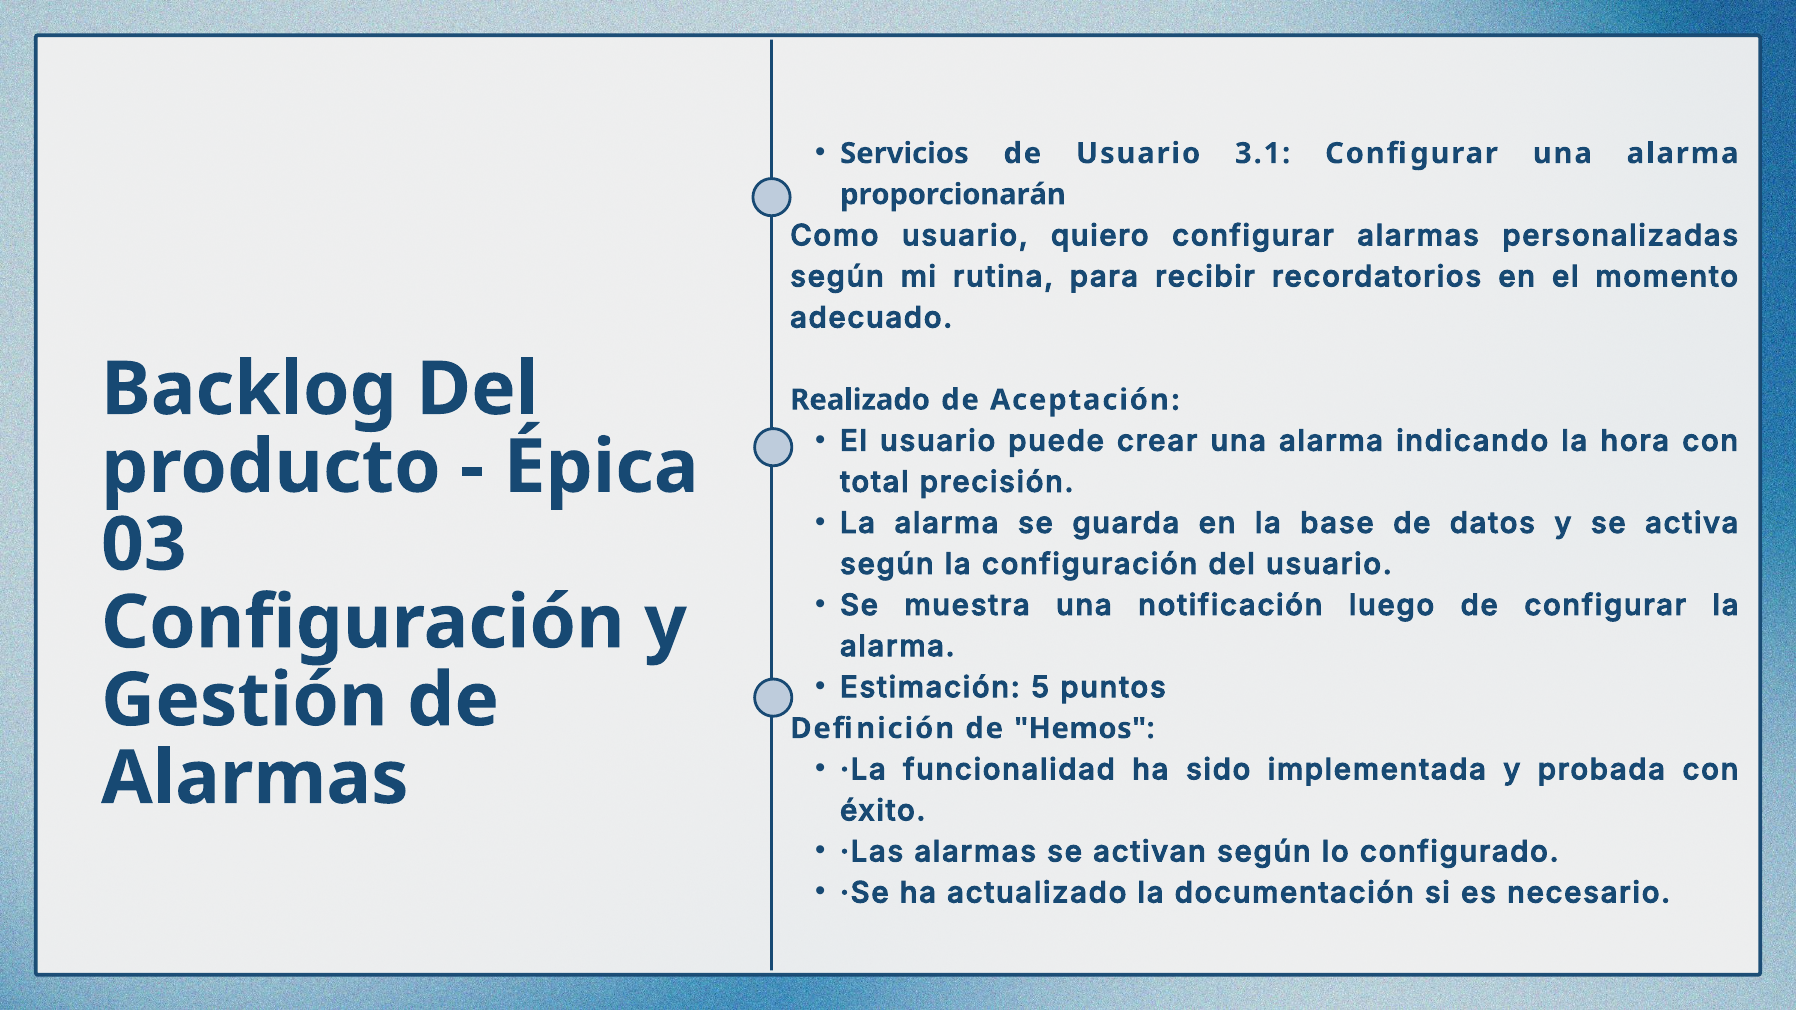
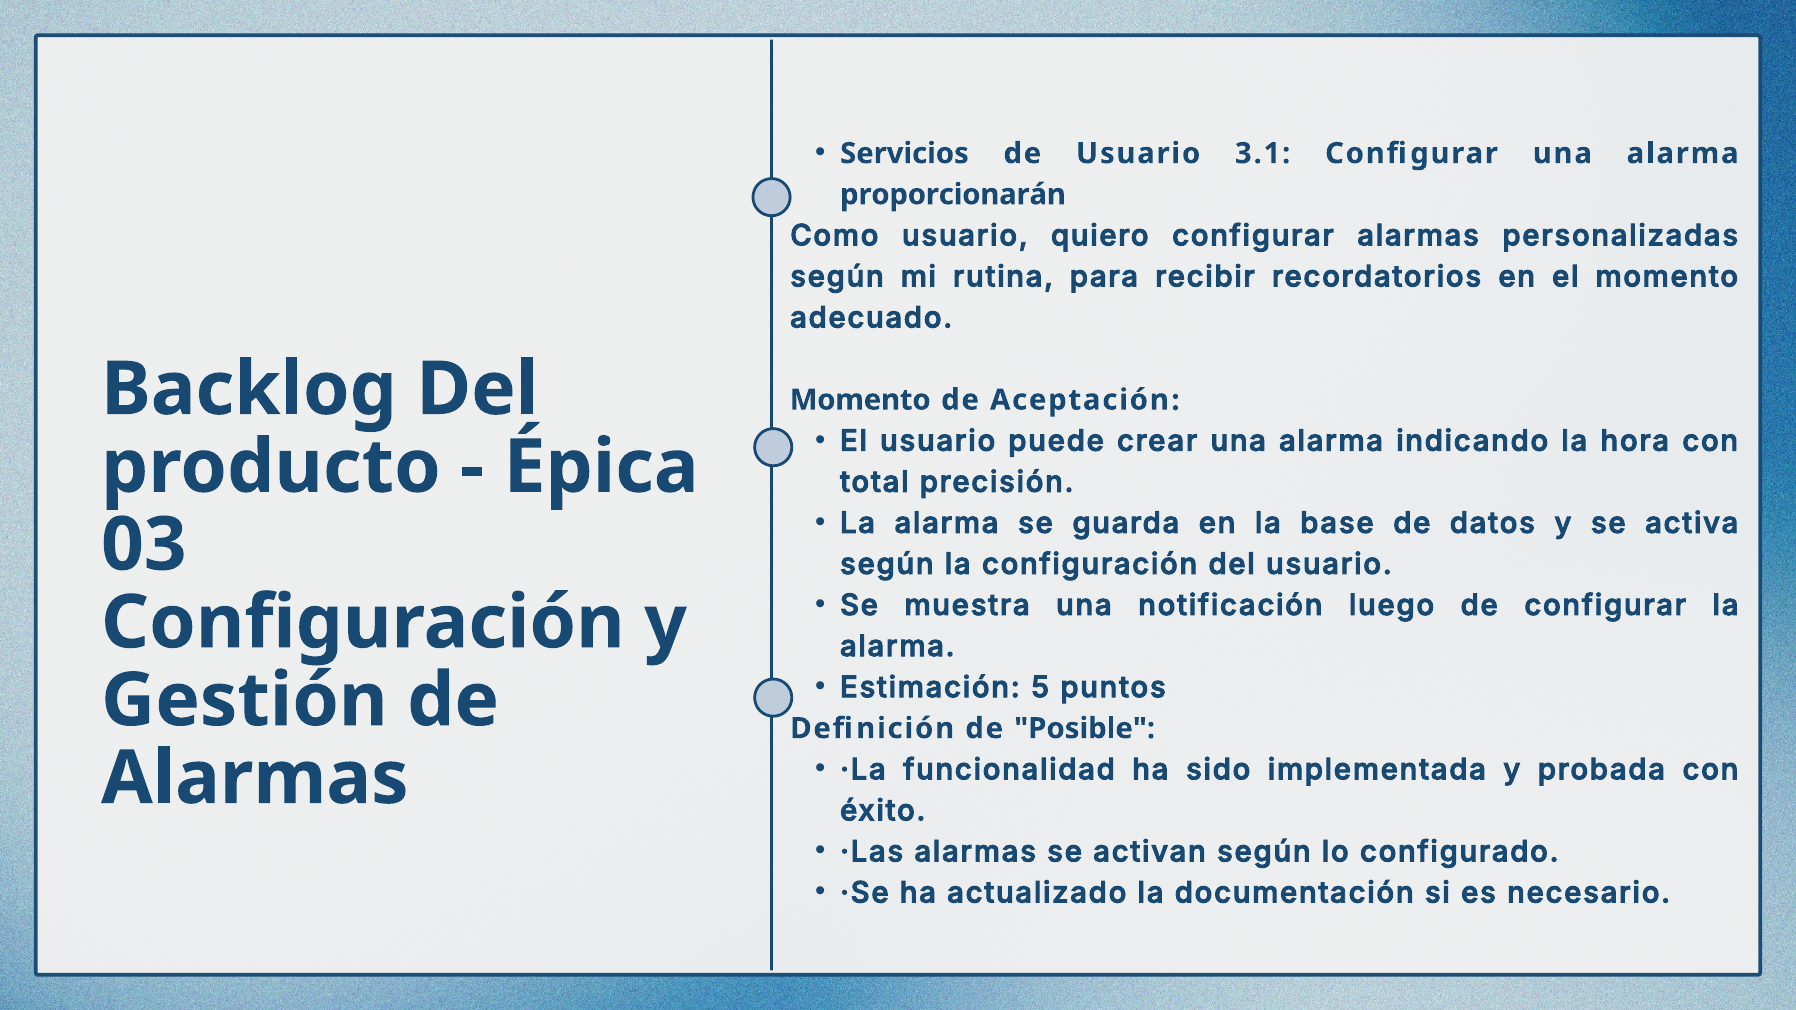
Realizado at (860, 400): Realizado -> Momento
Hemos: Hemos -> Posible
